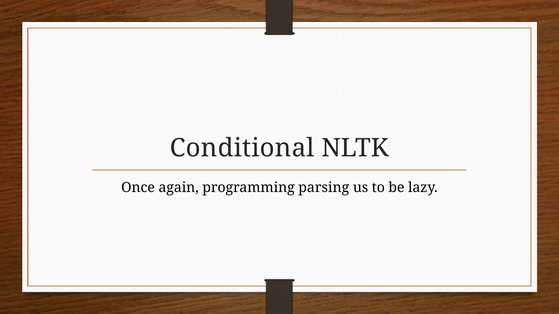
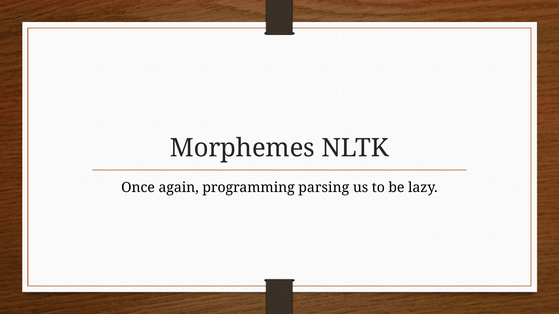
Conditional: Conditional -> Morphemes
